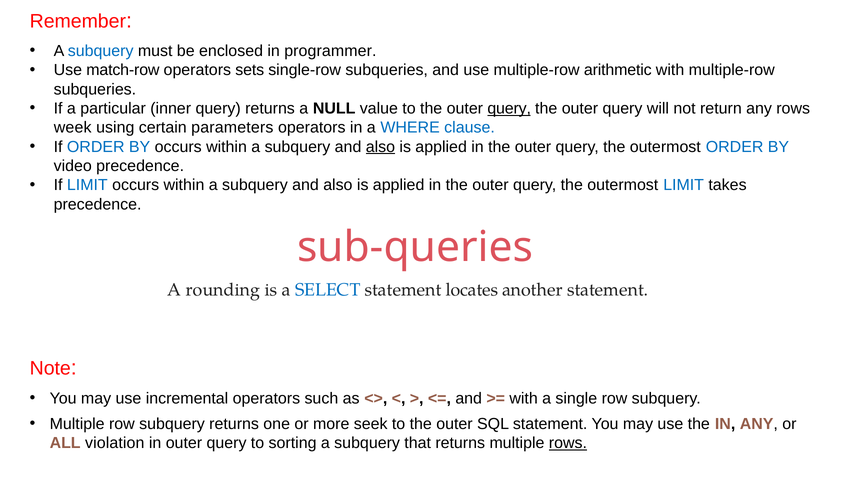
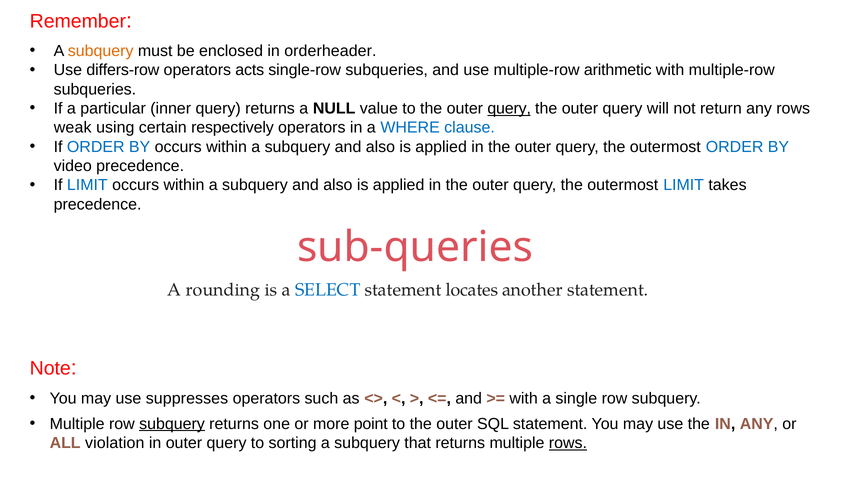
subquery at (101, 51) colour: blue -> orange
programmer: programmer -> orderheader
match-row: match-row -> differs-row
sets: sets -> acts
week: week -> weak
parameters: parameters -> respectively
also at (380, 147) underline: present -> none
incremental: incremental -> suppresses
subquery at (172, 424) underline: none -> present
seek: seek -> point
